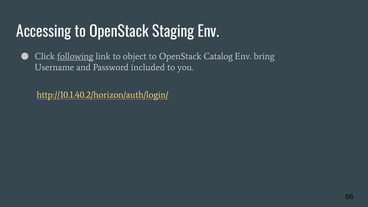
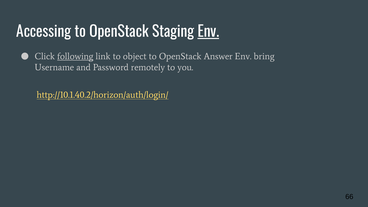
Env at (208, 32) underline: none -> present
Catalog: Catalog -> Answer
included: included -> remotely
